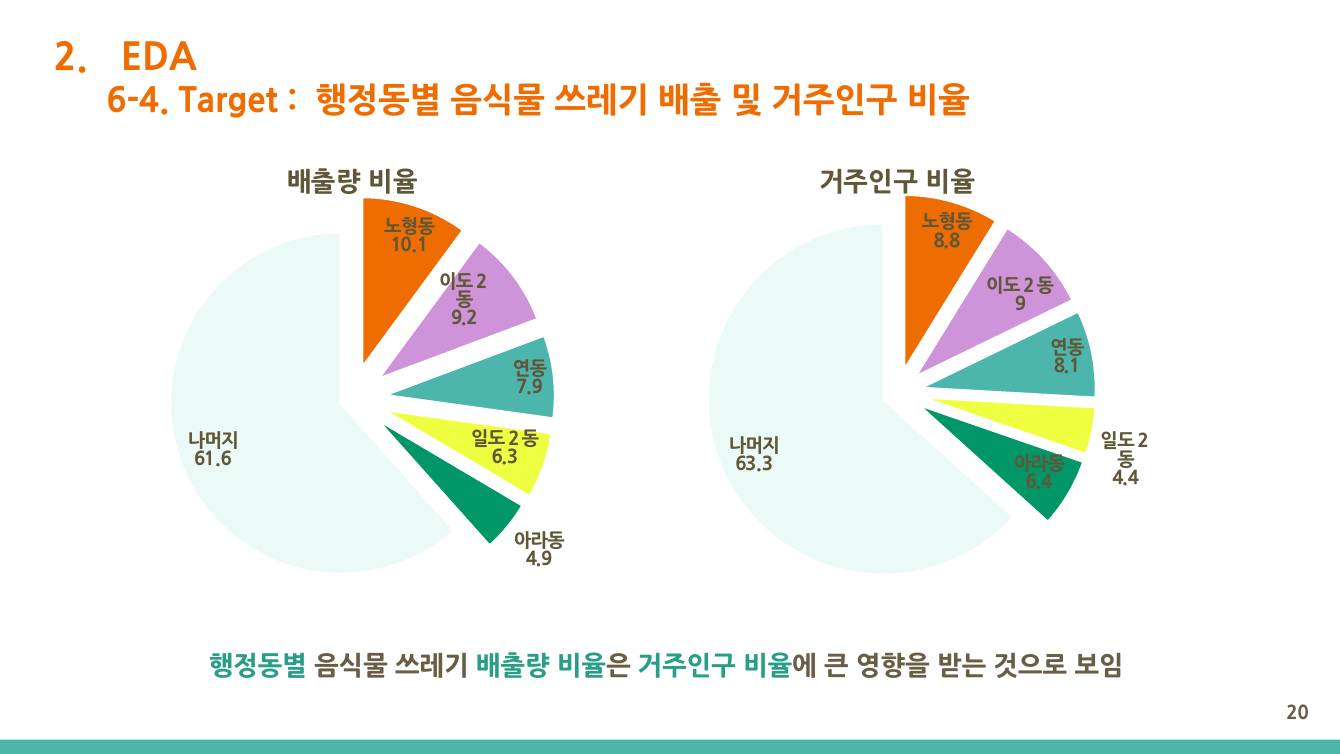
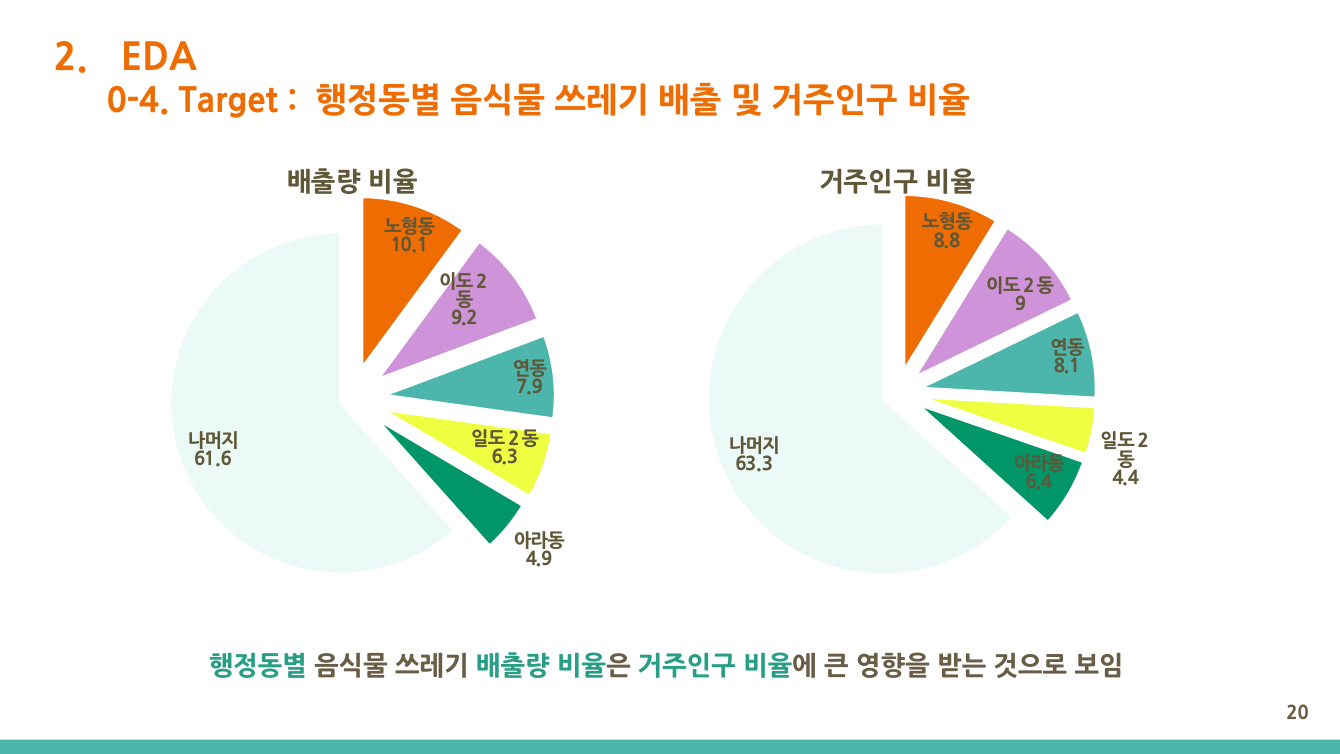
6-4: 6-4 -> 0-4
